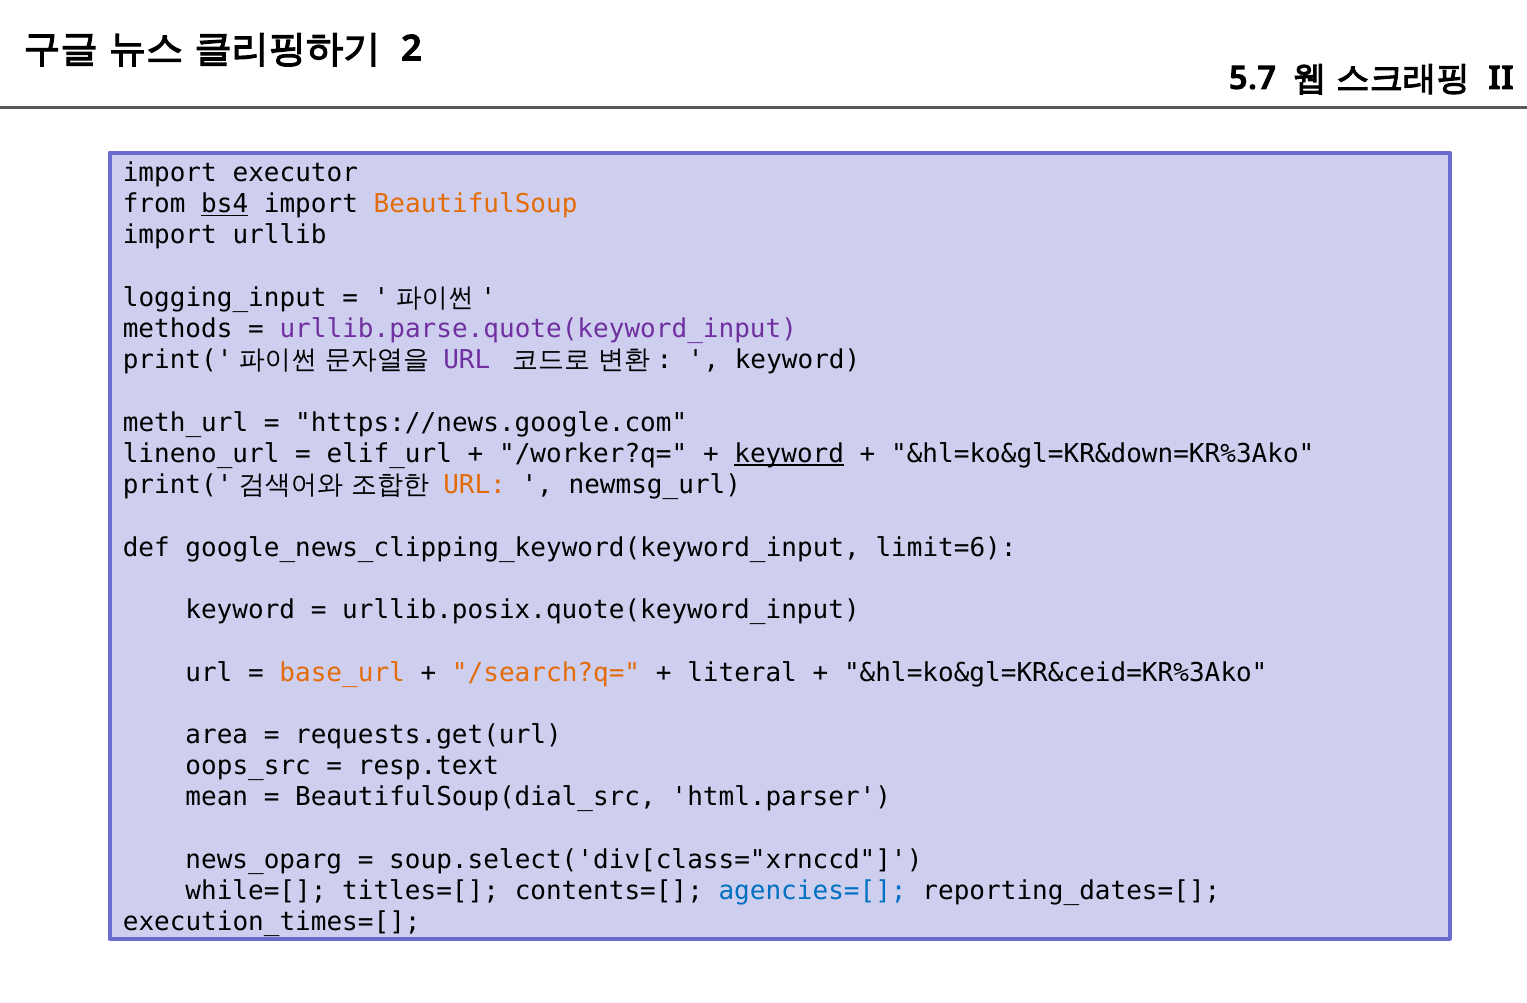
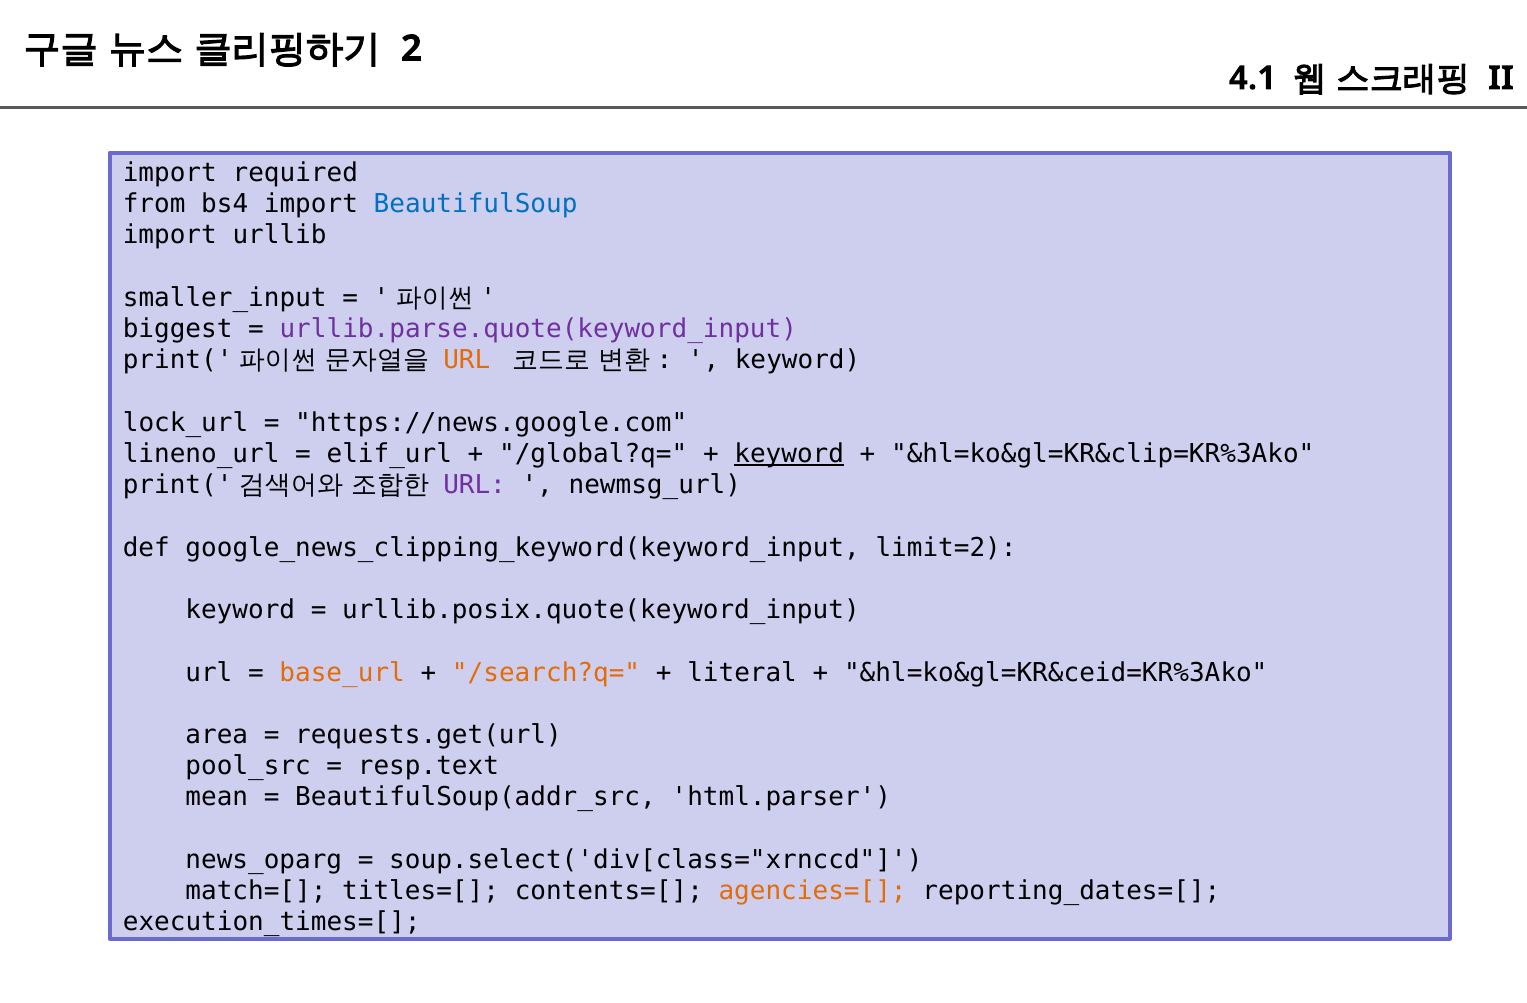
5.7: 5.7 -> 4.1
executor: executor -> required
bs4 underline: present -> none
BeautifulSoup colour: orange -> blue
logging_input: logging_input -> smaller_input
methods: methods -> biggest
URL at (467, 360) colour: purple -> orange
meth_url: meth_url -> lock_url
/worker?q=: /worker?q= -> /global?q=
&hl=ko&gl=KR&down=KR%3Ako: &hl=ko&gl=KR&down=KR%3Ako -> &hl=ko&gl=KR&clip=KR%3Ako
URL at (475, 485) colour: orange -> purple
limit=6: limit=6 -> limit=2
oops_src: oops_src -> pool_src
BeautifulSoup(dial_src: BeautifulSoup(dial_src -> BeautifulSoup(addr_src
while=[: while=[ -> match=[
agencies=[ colour: blue -> orange
